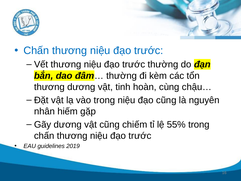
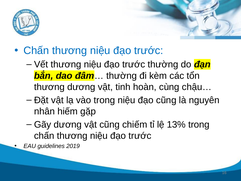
55%: 55% -> 13%
